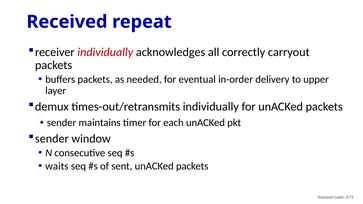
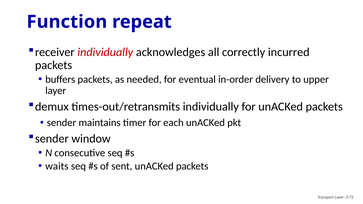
Received: Received -> Function
carryout: carryout -> incurred
